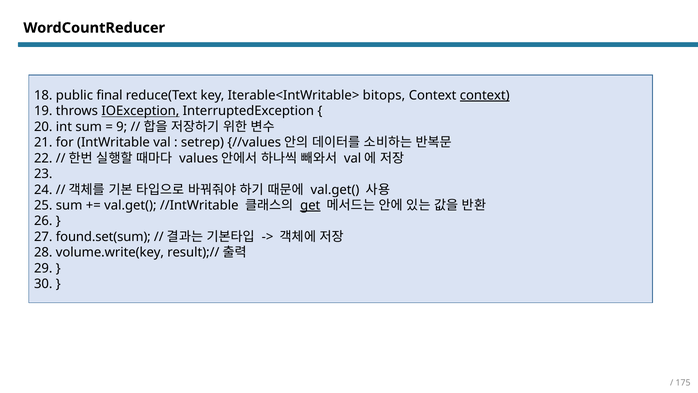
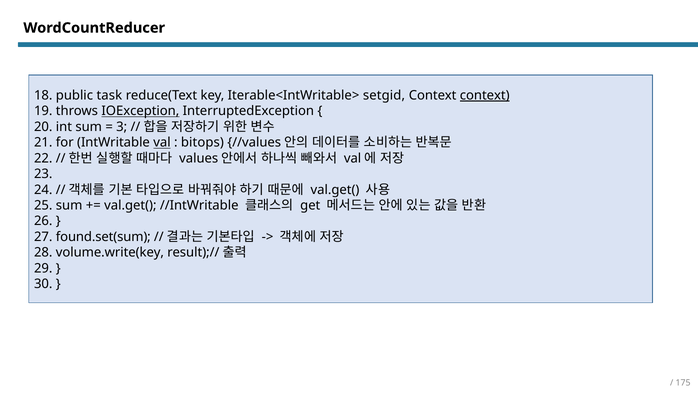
final: final -> task
bitops: bitops -> setgid
9: 9 -> 3
val underline: none -> present
setrep: setrep -> bitops
get underline: present -> none
